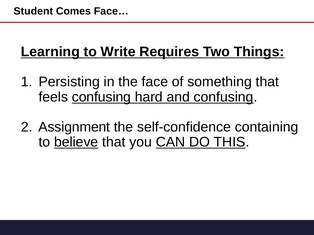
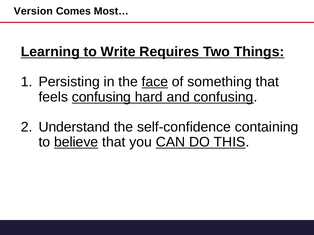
Student: Student -> Version
Face…: Face… -> Most…
face underline: none -> present
Assignment: Assignment -> Understand
